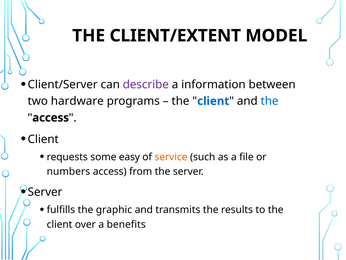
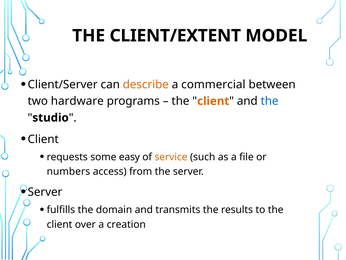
describe colour: purple -> orange
information: information -> commercial
client at (213, 101) colour: blue -> orange
access at (51, 118): access -> studio
graphic: graphic -> domain
benefits: benefits -> creation
